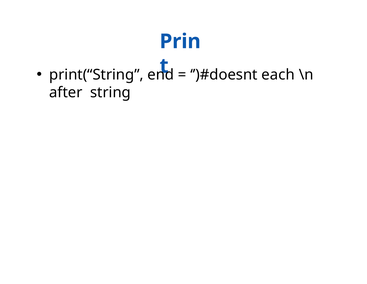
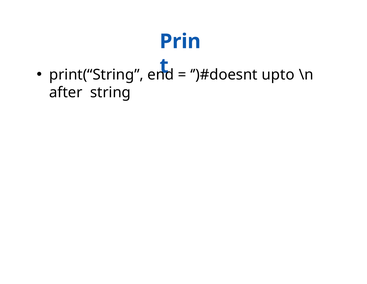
each: each -> upto
